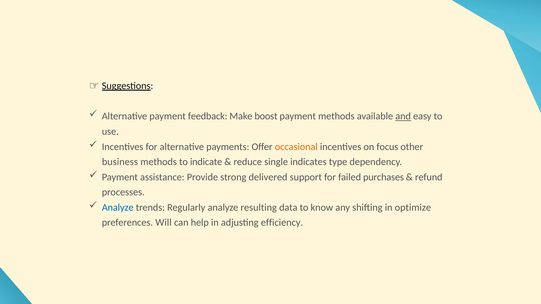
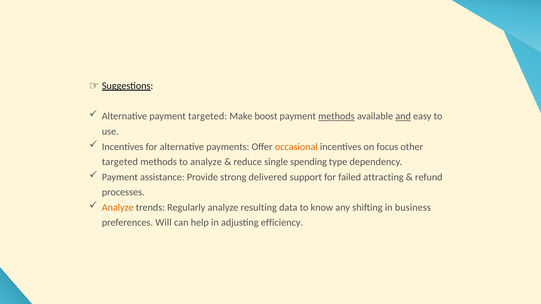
payment feedback: feedback -> targeted
methods at (336, 116) underline: none -> present
business at (120, 162): business -> targeted
to indicate: indicate -> analyze
indicates: indicates -> spending
purchases: purchases -> attracting
Analyze at (118, 208) colour: blue -> orange
optimize: optimize -> business
